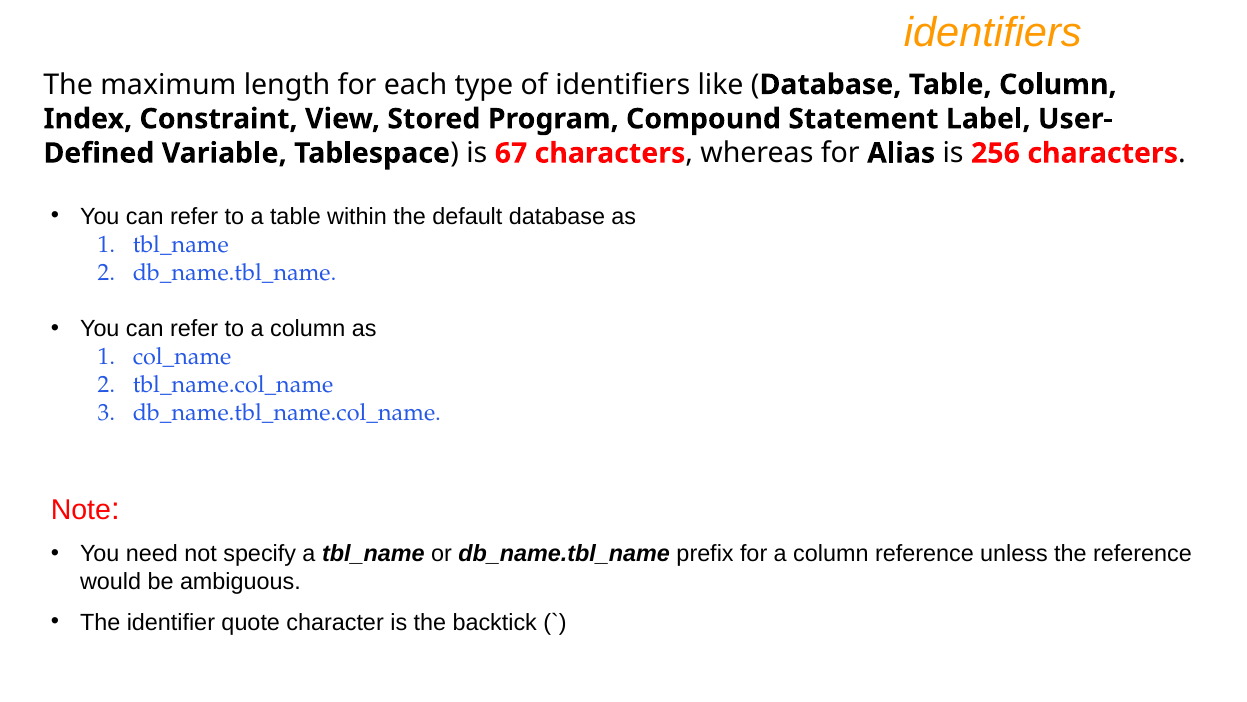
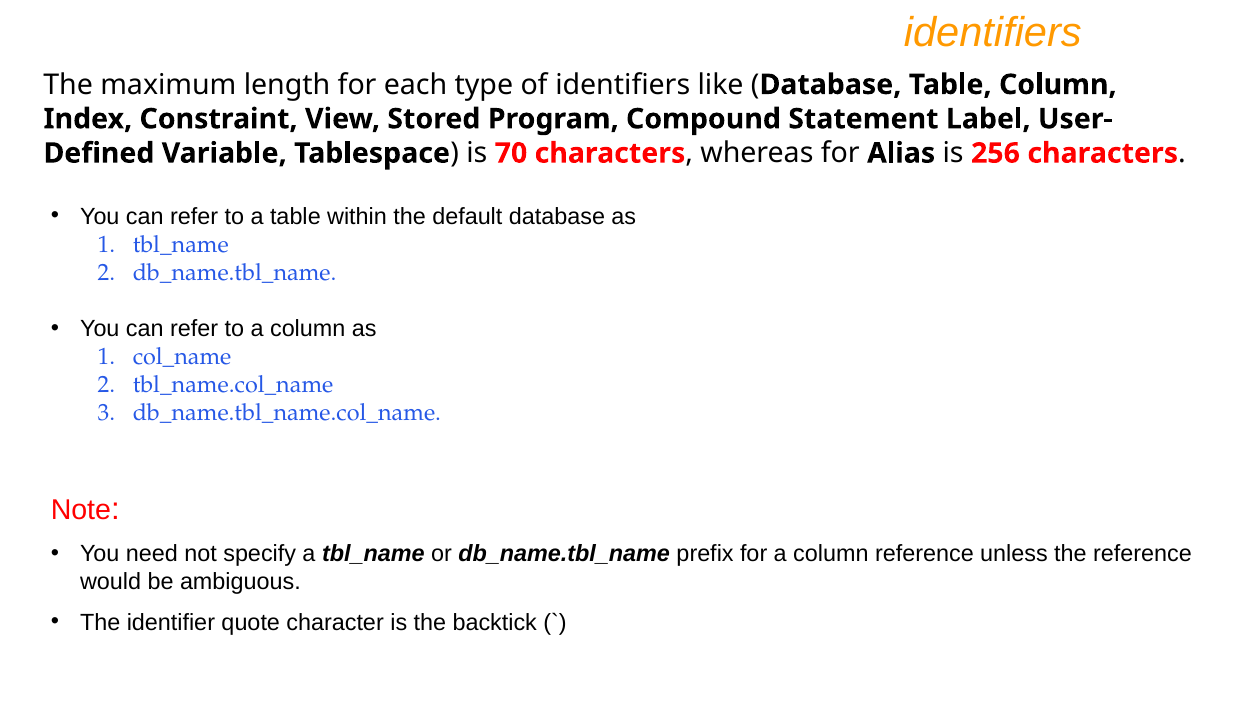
67: 67 -> 70
